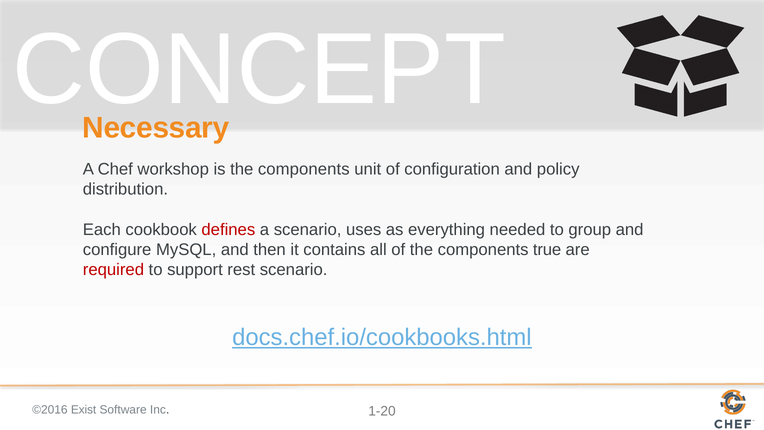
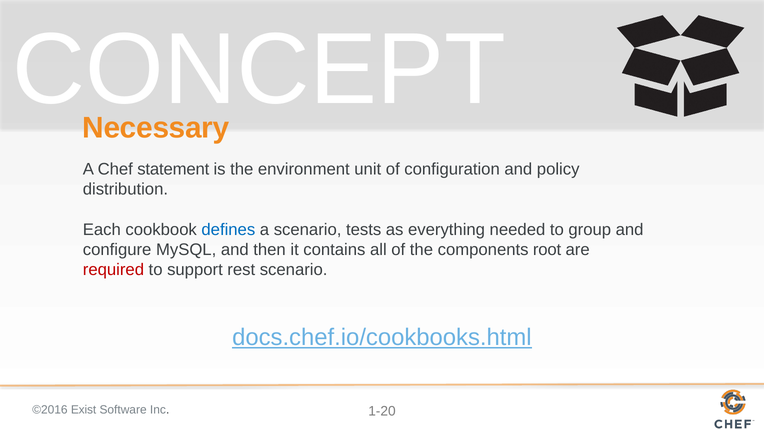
workshop: workshop -> statement
is the components: components -> environment
defines colour: red -> blue
uses: uses -> tests
true: true -> root
